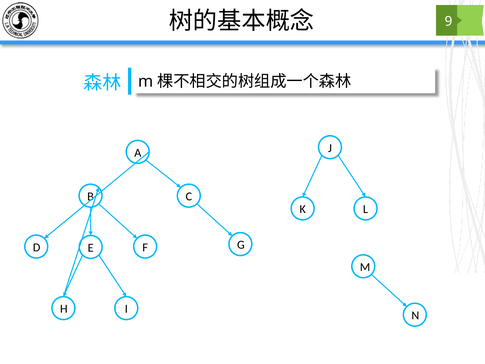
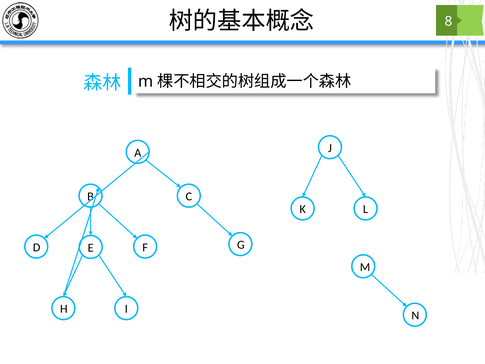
9: 9 -> 8
